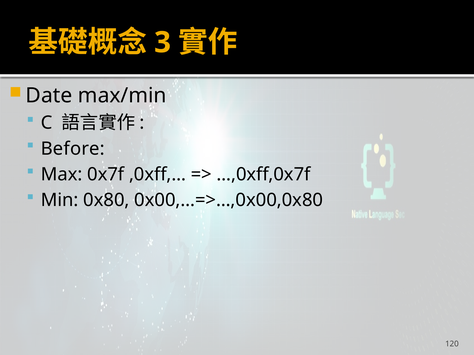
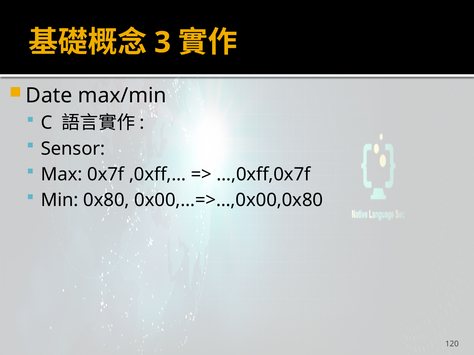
Before: Before -> Sensor
